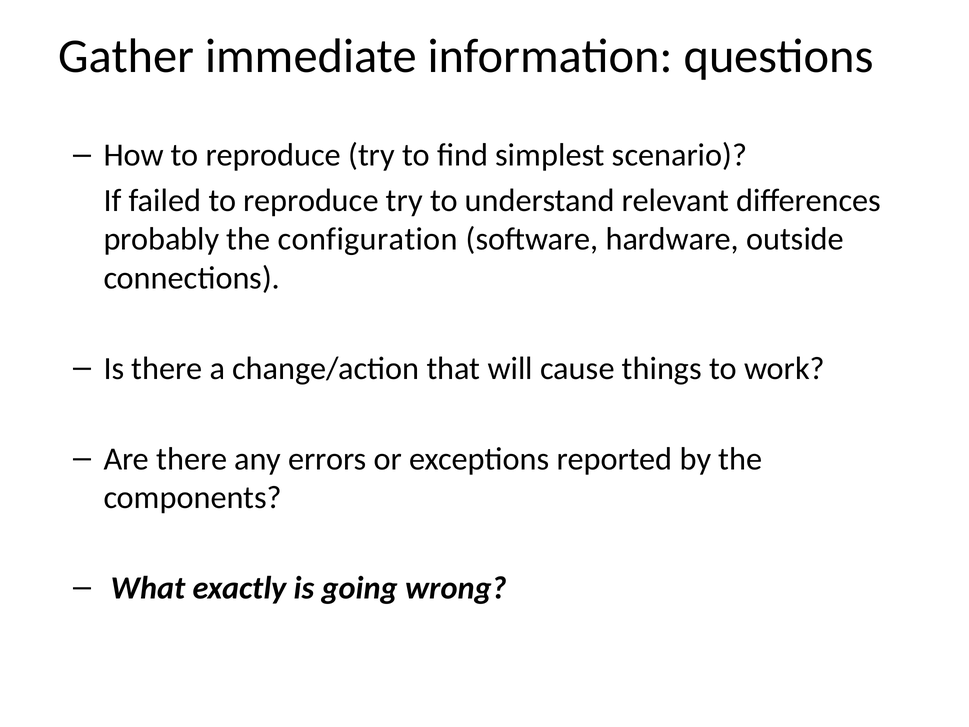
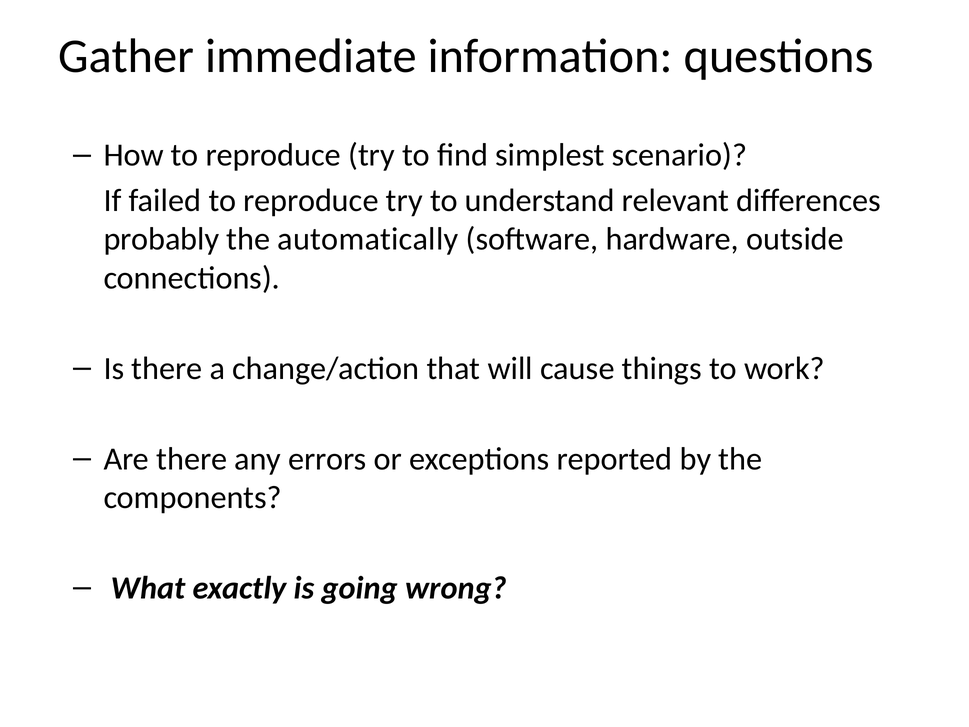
configuration: configuration -> automatically
